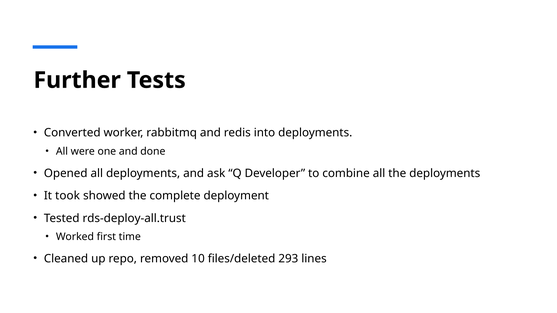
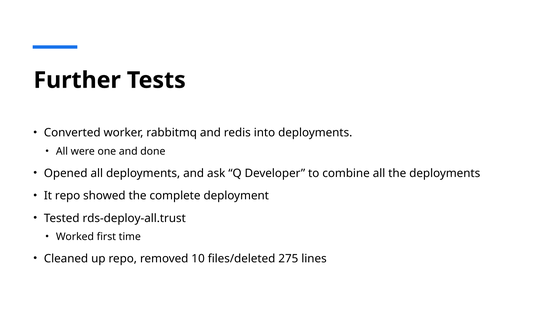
It took: took -> repo
293: 293 -> 275
